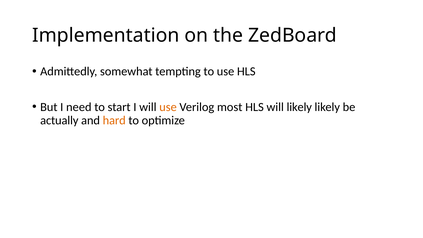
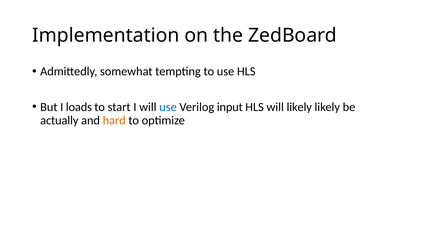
need: need -> loads
use at (168, 107) colour: orange -> blue
most: most -> input
